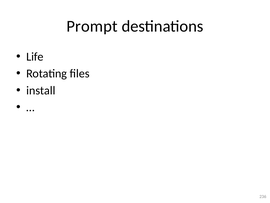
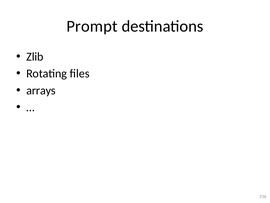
Life: Life -> Zlib
install: install -> arrays
